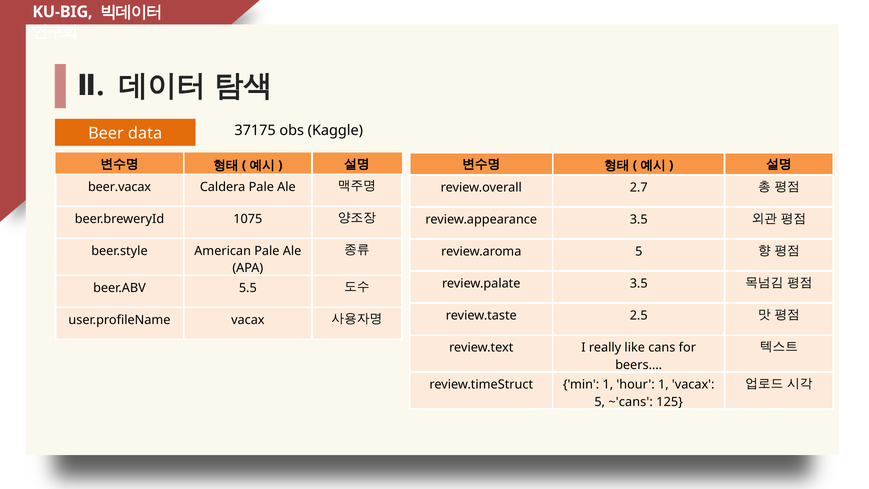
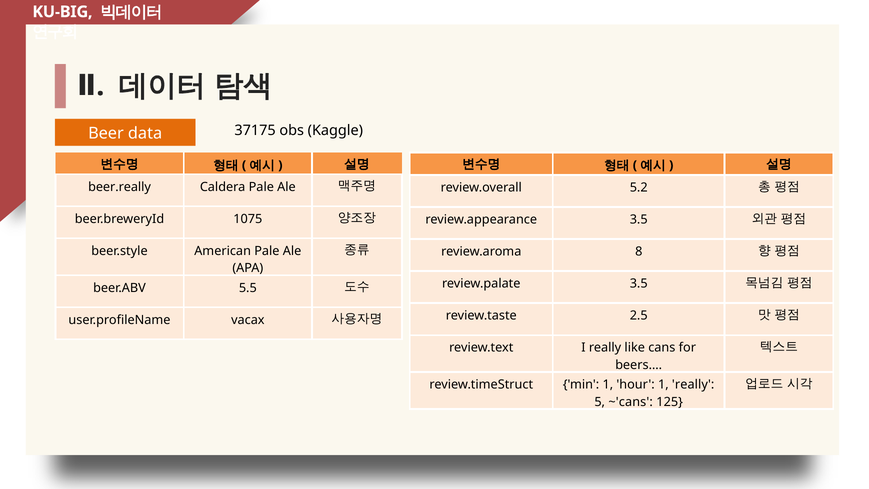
beer.vacax: beer.vacax -> beer.really
2.7: 2.7 -> 5.2
review.aroma 5: 5 -> 8
1 vacax: vacax -> really
